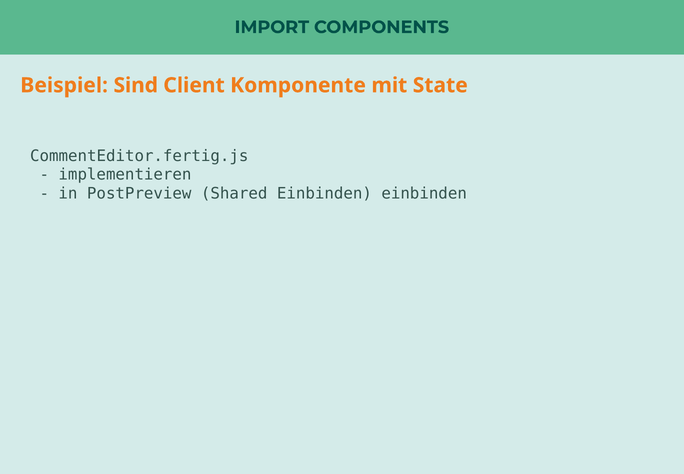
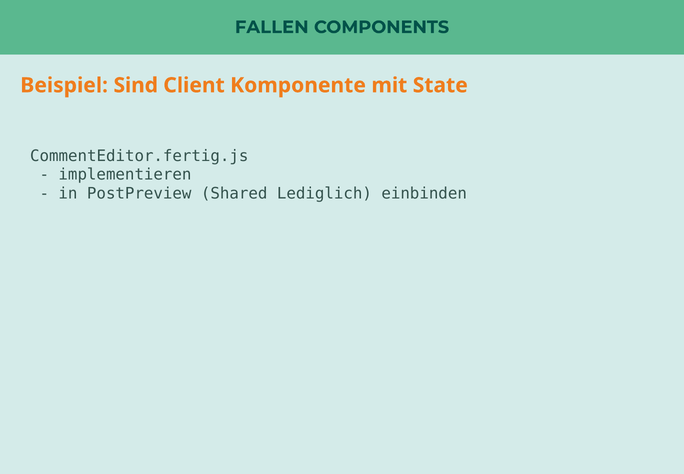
IMPORT: IMPORT -> FALLEN
Shared Einbinden: Einbinden -> Lediglich
